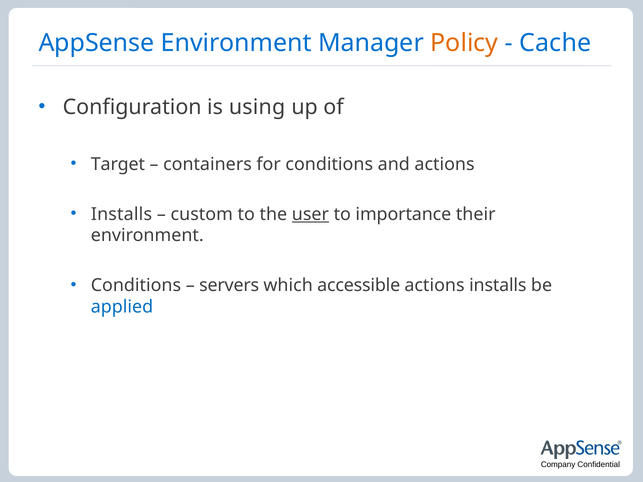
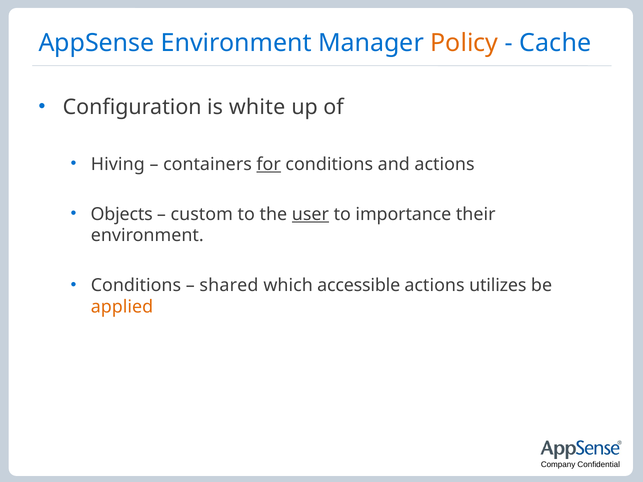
using: using -> white
Target: Target -> Hiving
for underline: none -> present
Installs at (121, 214): Installs -> Objects
servers: servers -> shared
actions installs: installs -> utilizes
applied colour: blue -> orange
